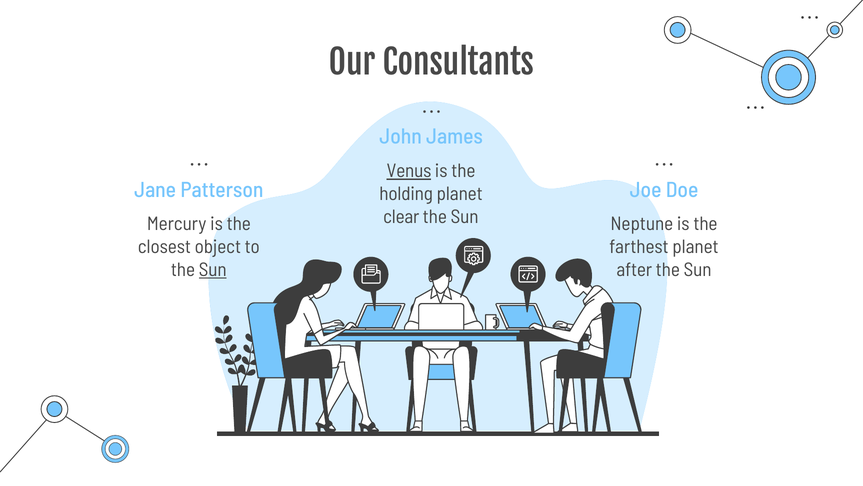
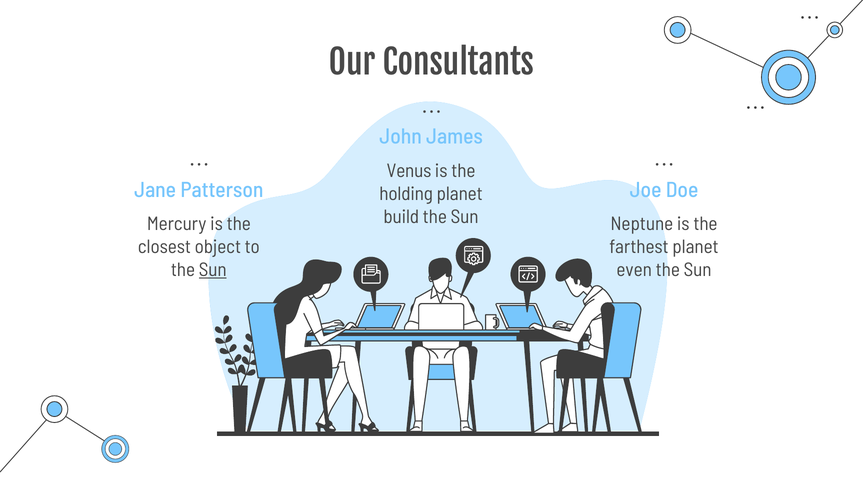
Venus underline: present -> none
clear: clear -> build
after: after -> even
